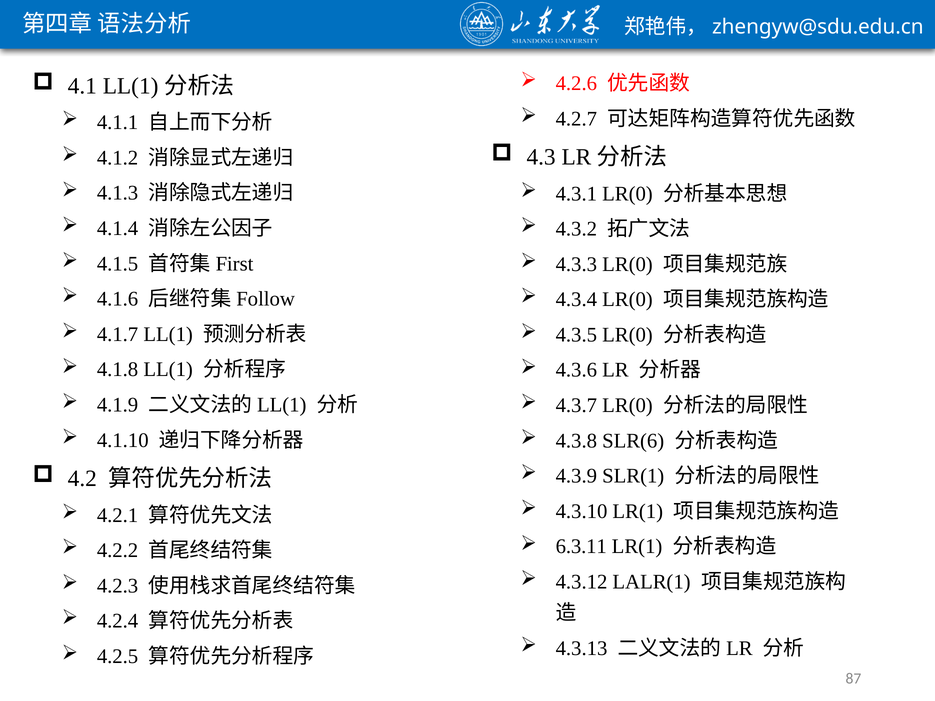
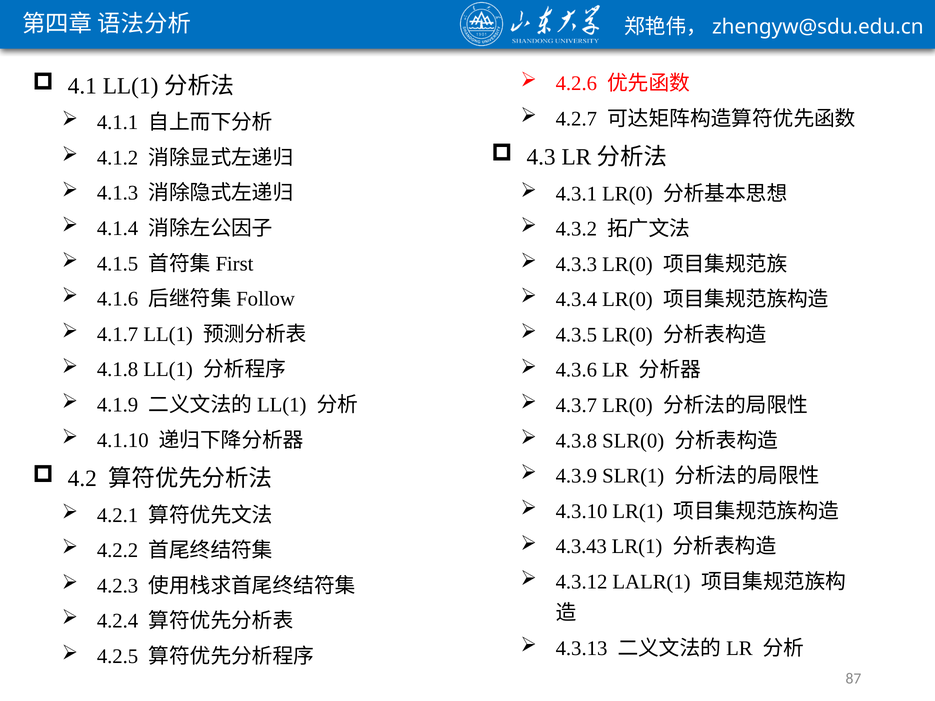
SLR(6: SLR(6 -> SLR(0
6.3.11: 6.3.11 -> 4.3.43
